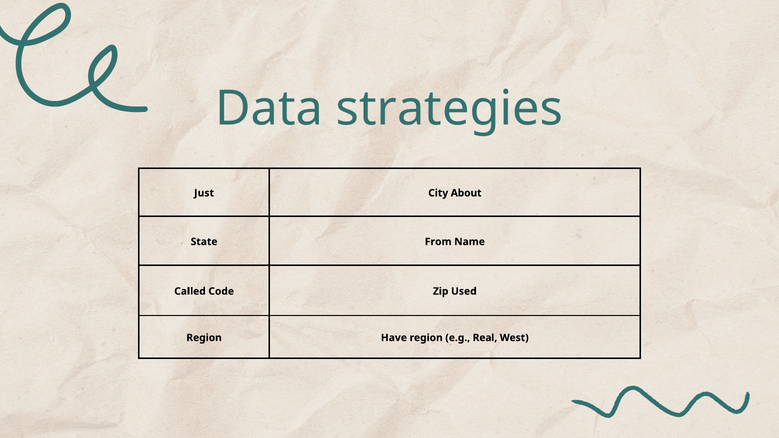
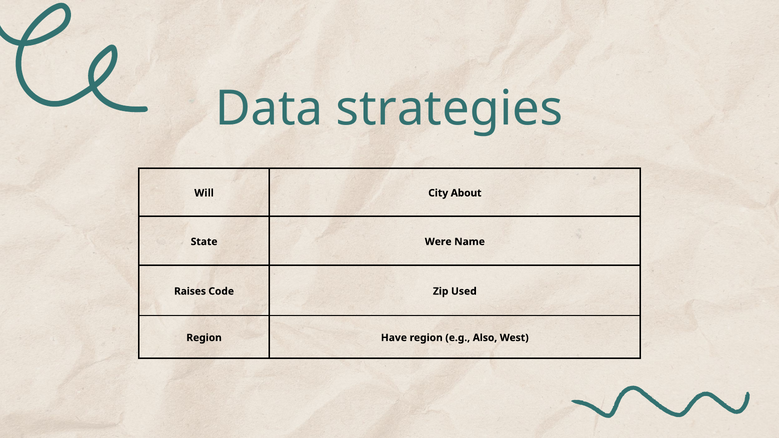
Just: Just -> Will
From: From -> Were
Called: Called -> Raises
Real: Real -> Also
